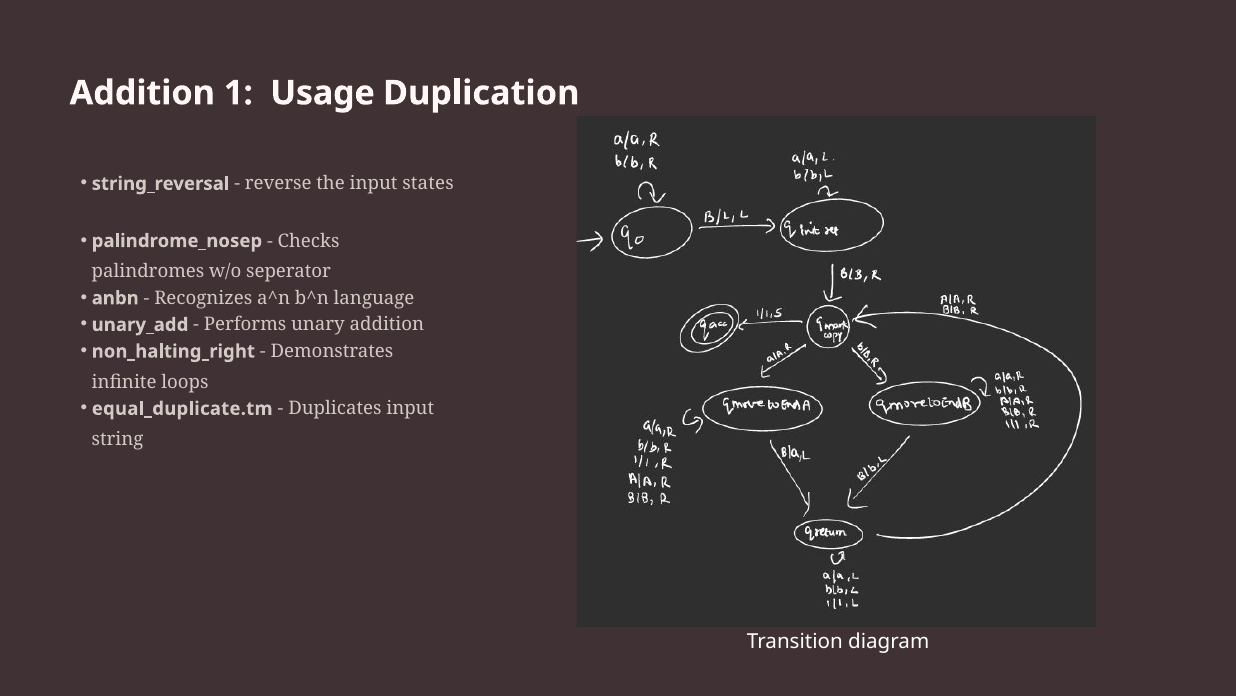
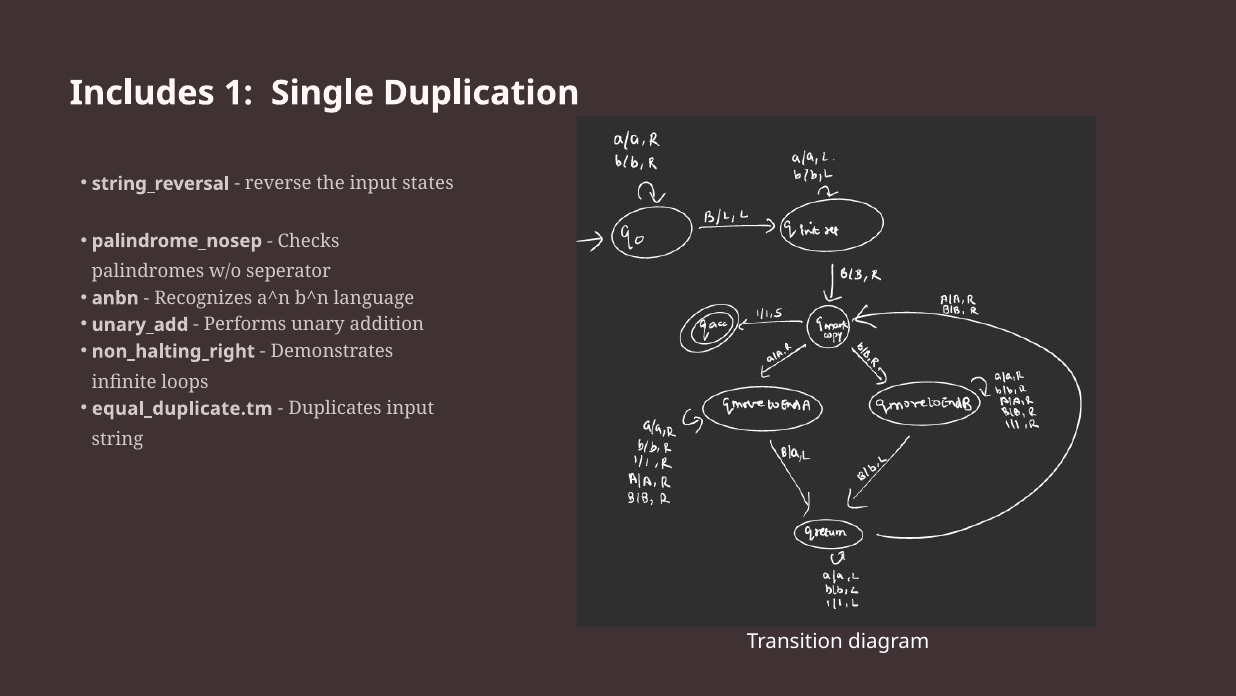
Addition at (142, 93): Addition -> Includes
Usage: Usage -> Single
